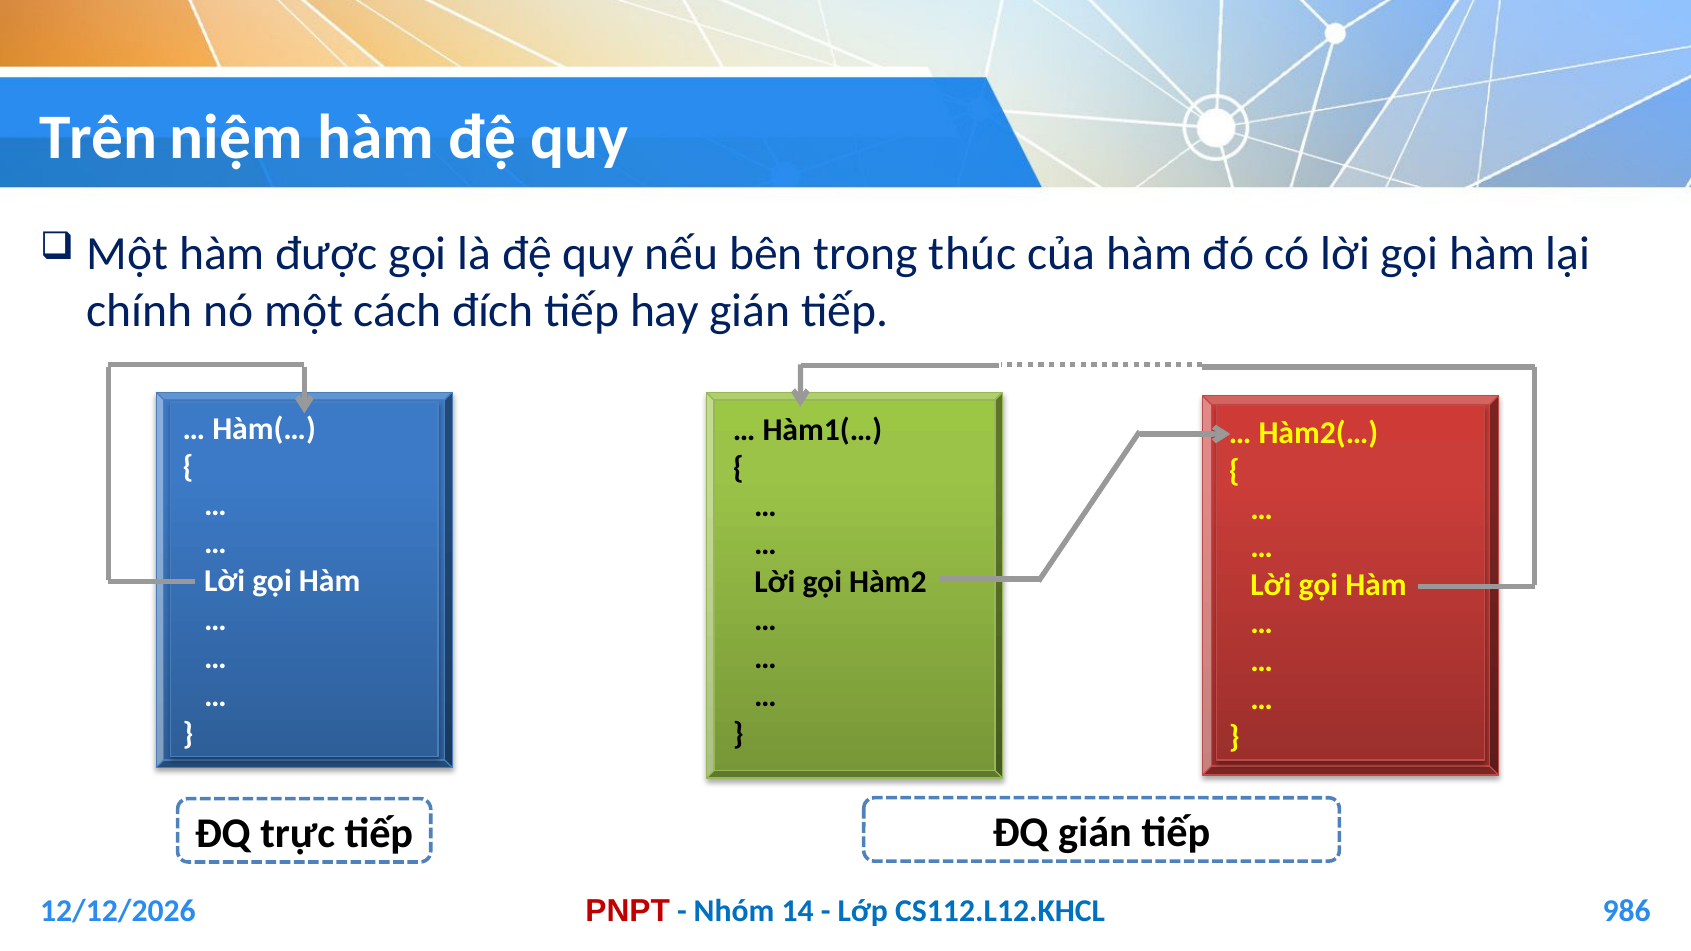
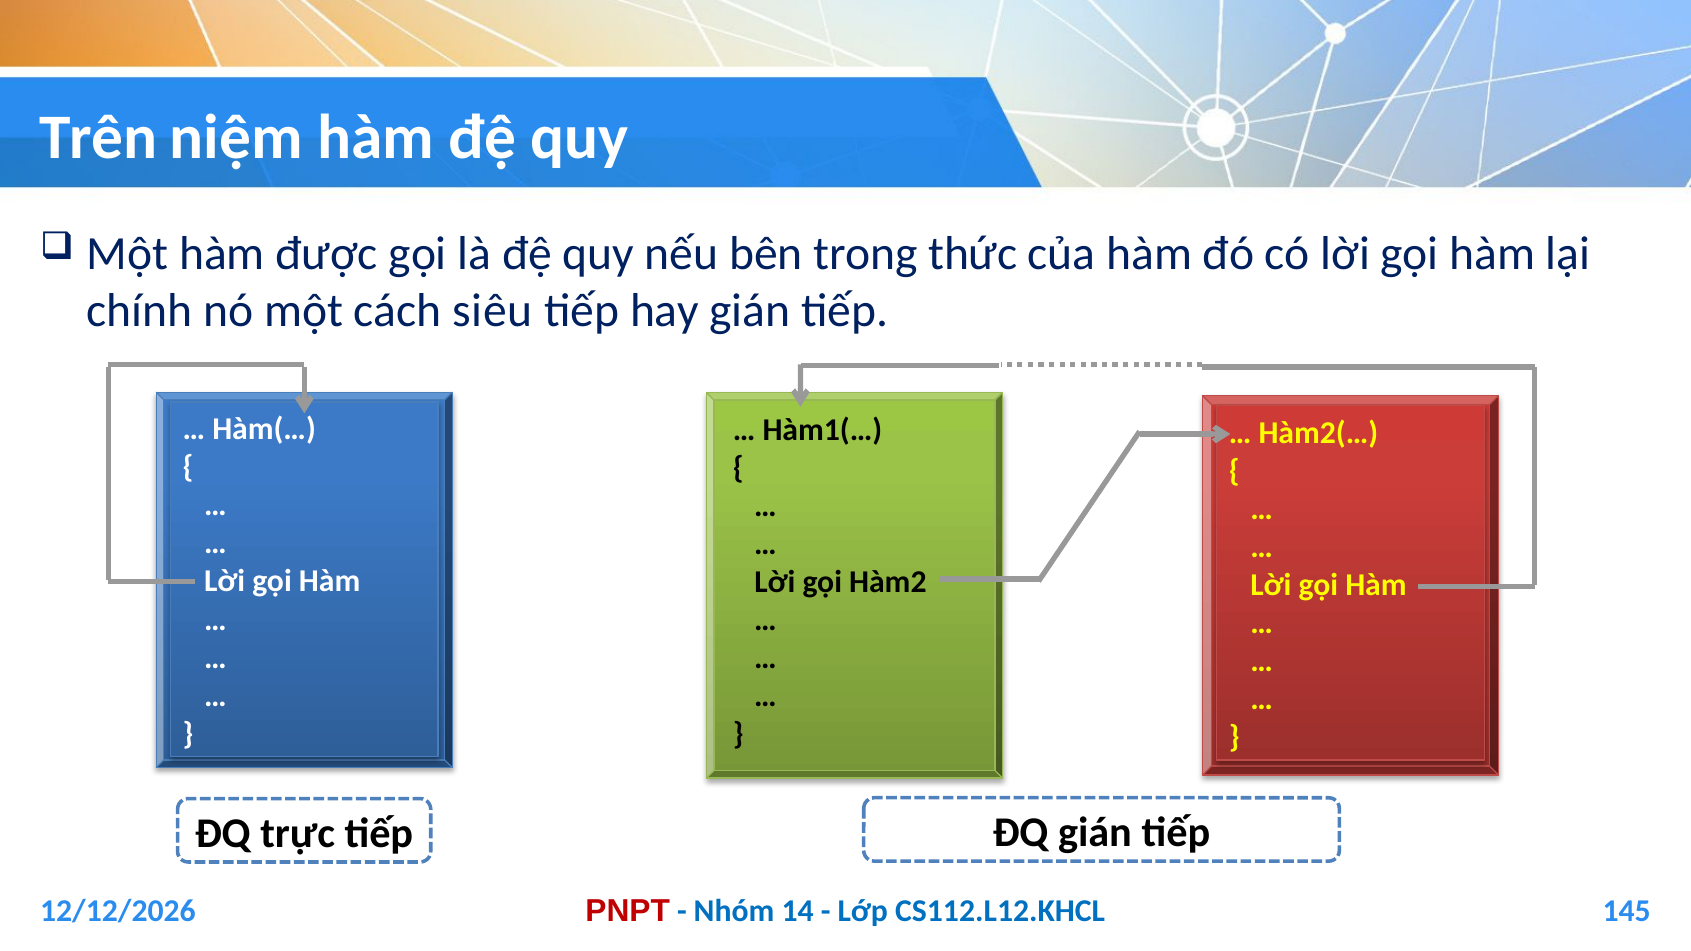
thúc: thúc -> thức
đích: đích -> siêu
986: 986 -> 145
